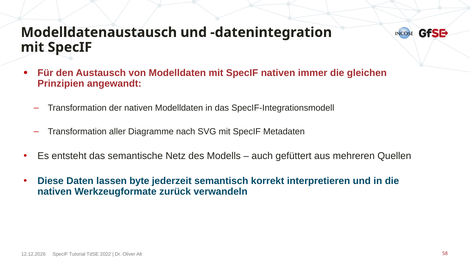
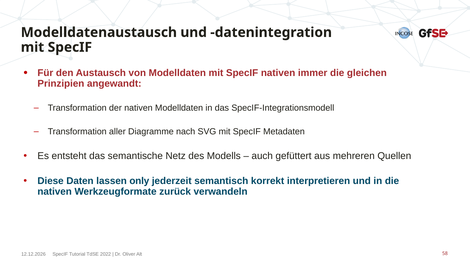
byte: byte -> only
